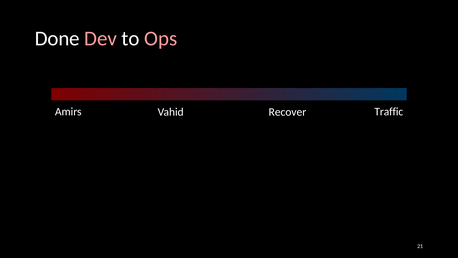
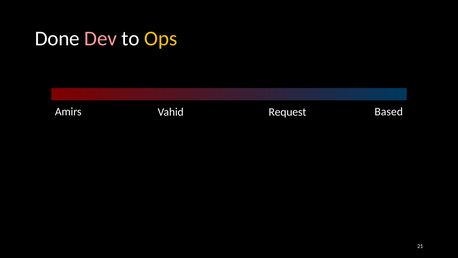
Ops colour: pink -> yellow
Traffic: Traffic -> Based
Recover: Recover -> Request
